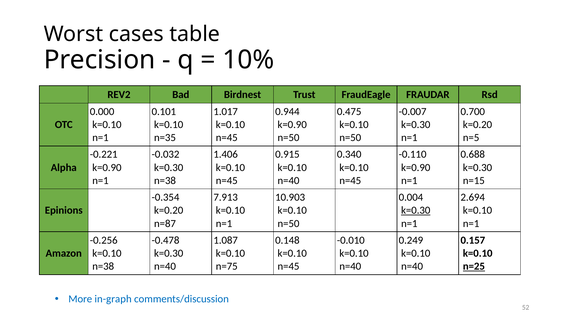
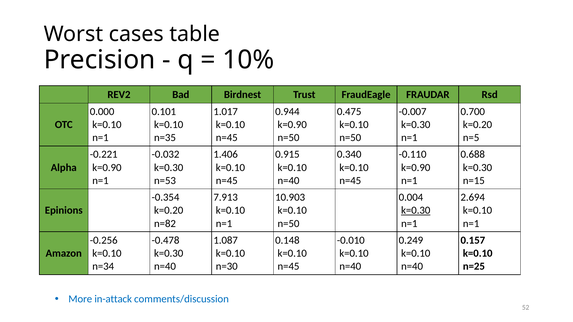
n=38 at (165, 181): n=38 -> n=53
n=87: n=87 -> n=82
n=38 at (103, 267): n=38 -> n=34
n=75: n=75 -> n=30
n=25 underline: present -> none
in-graph: in-graph -> in-attack
